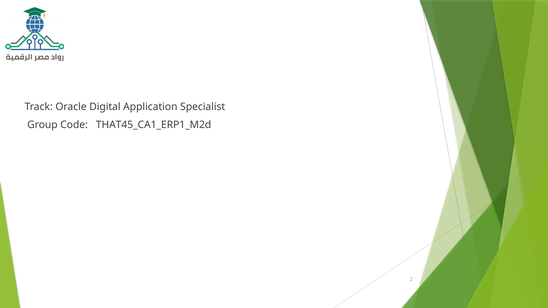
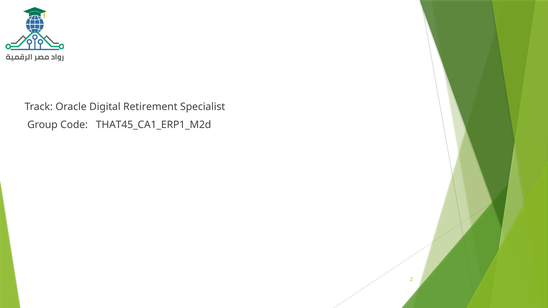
Application: Application -> Retirement
